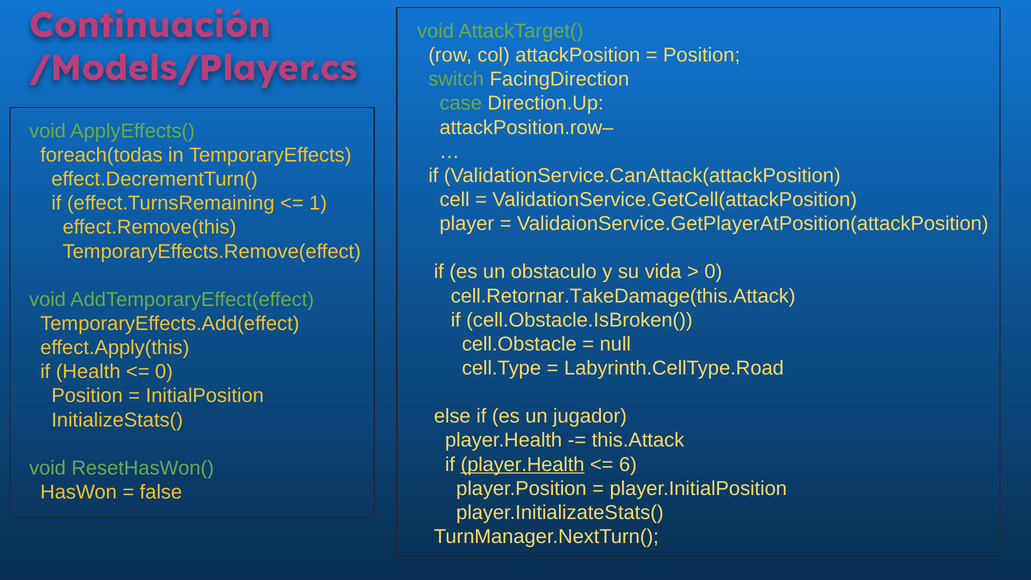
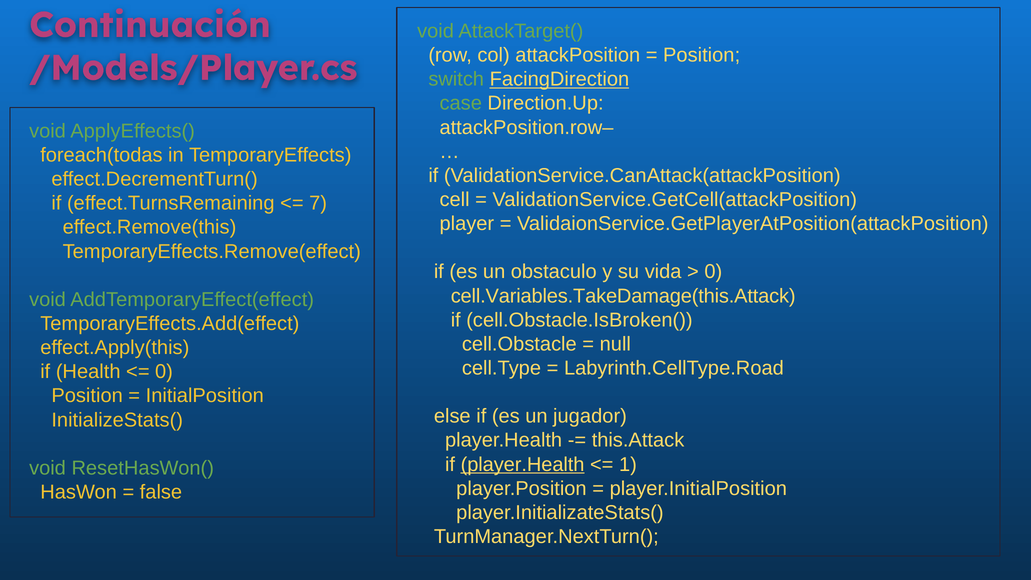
FacingDirection underline: none -> present
1: 1 -> 7
cell.Retornar.TakeDamage(this.Attack: cell.Retornar.TakeDamage(this.Attack -> cell.Variables.TakeDamage(this.Attack
6: 6 -> 1
